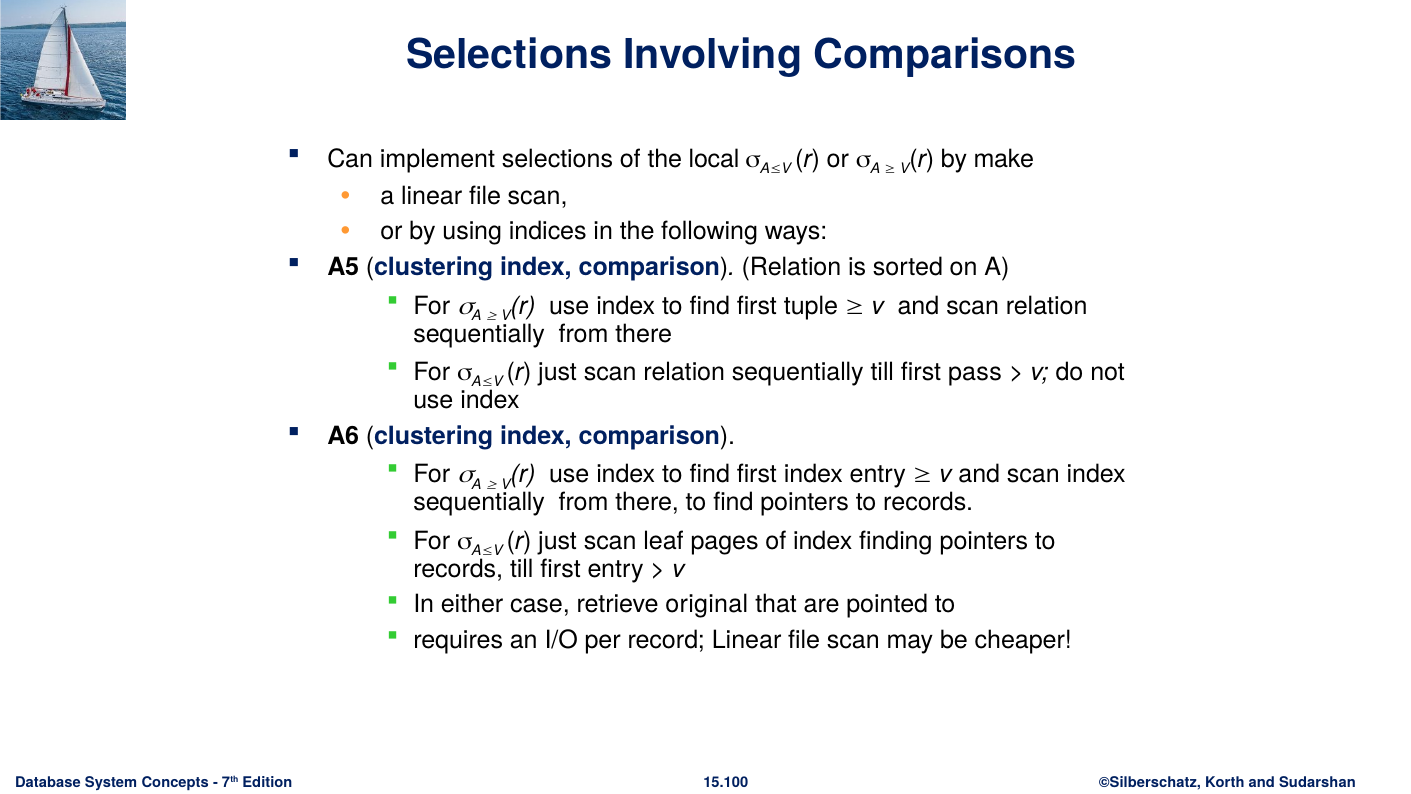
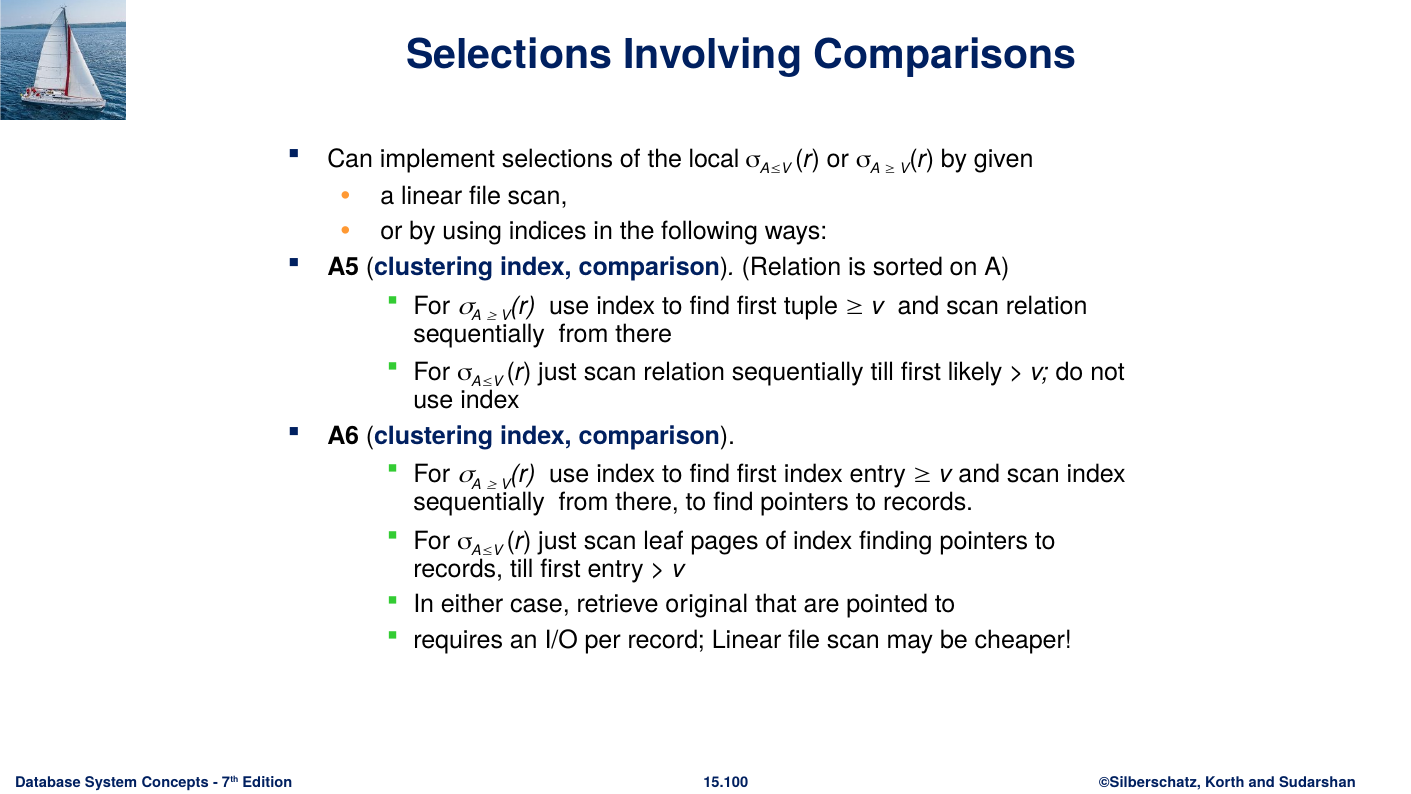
make: make -> given
pass: pass -> likely
